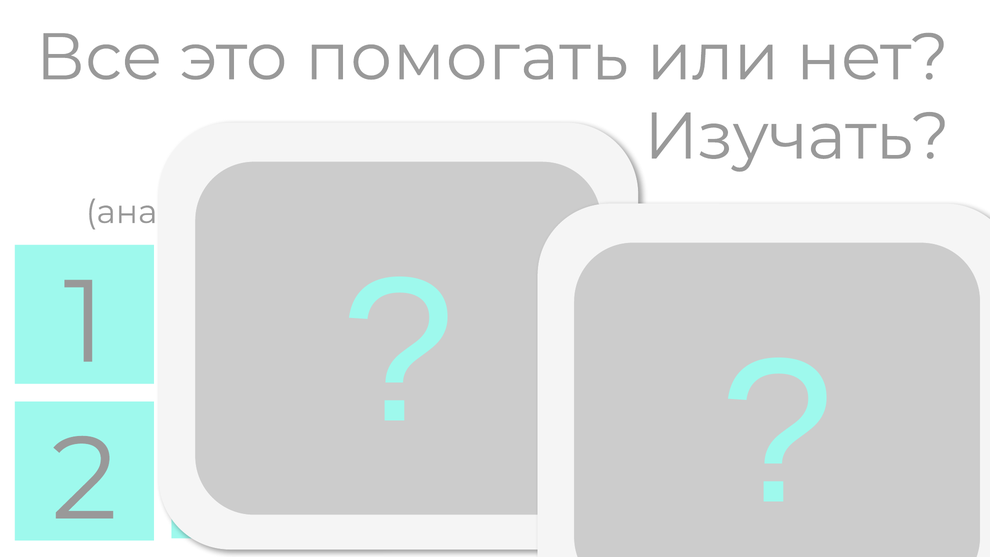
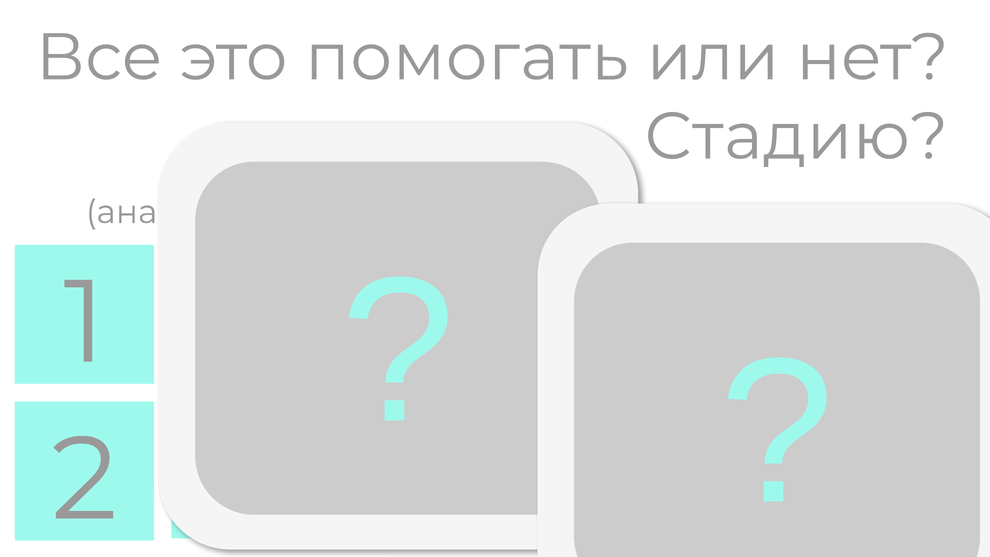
Изучать: Изучать -> Стадию
